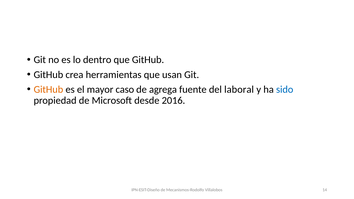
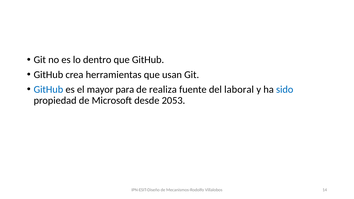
GitHub at (48, 89) colour: orange -> blue
caso: caso -> para
agrega: agrega -> realiza
2016: 2016 -> 2053
